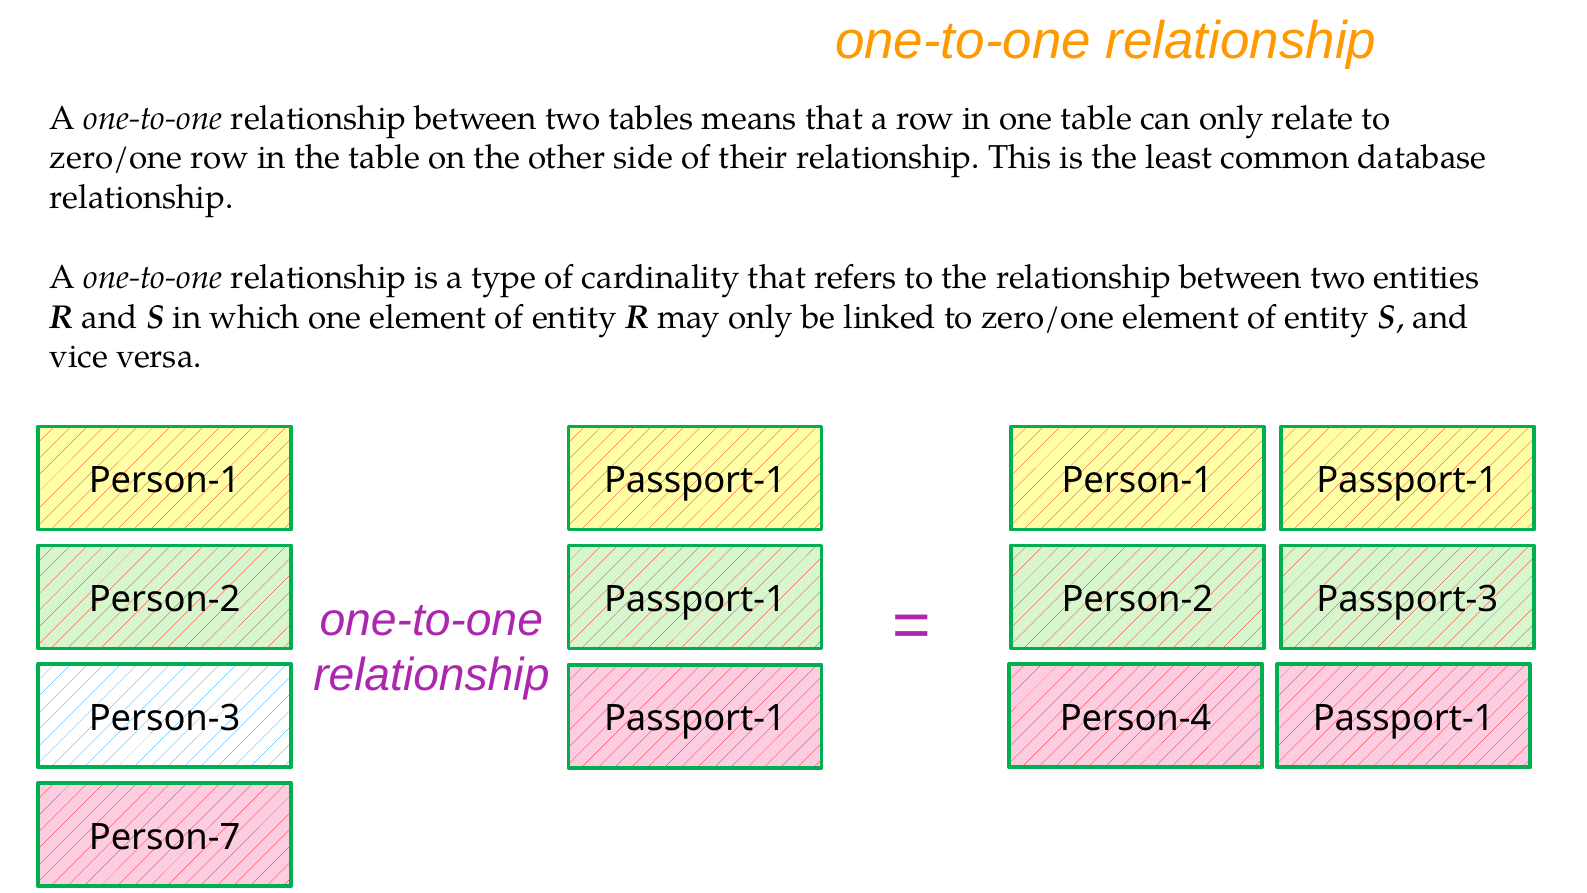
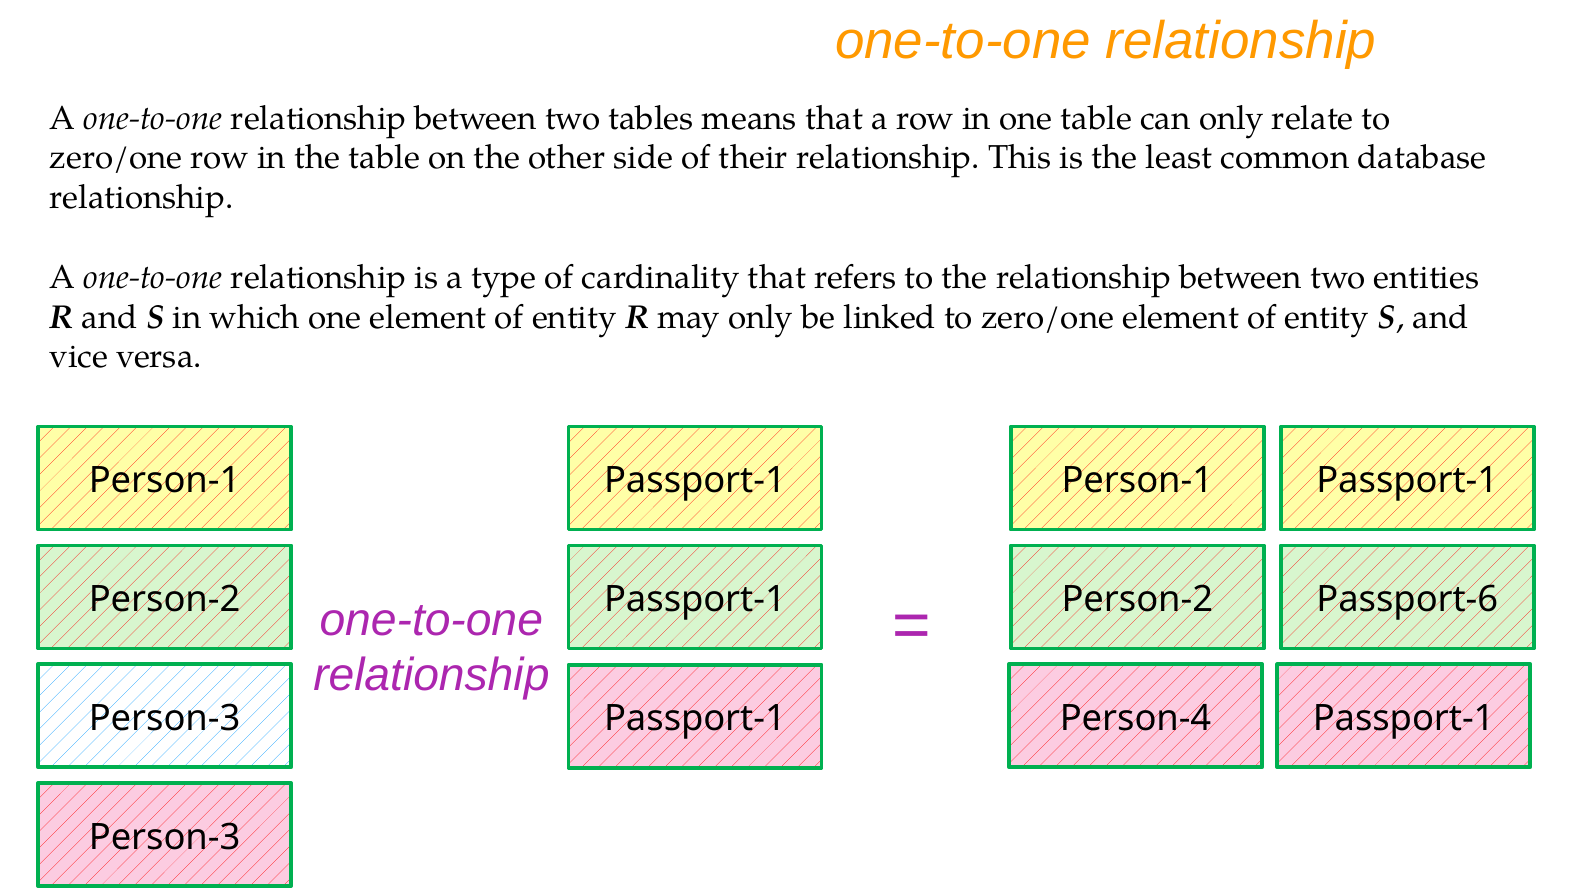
Passport-3: Passport-3 -> Passport-6
Person-7 at (165, 837): Person-7 -> Person-3
